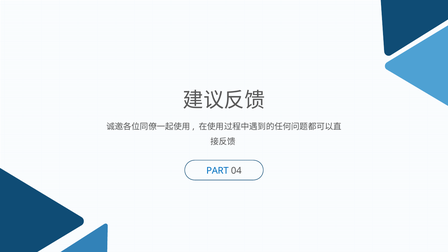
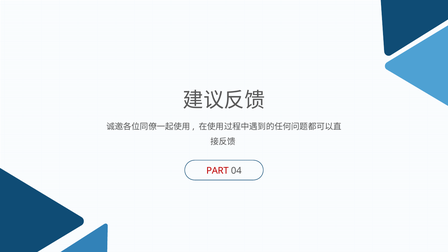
PART colour: blue -> red
